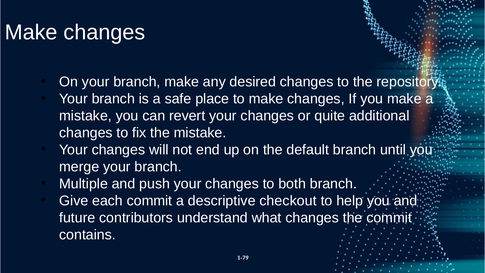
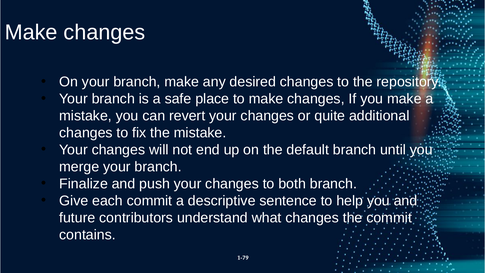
Multiple: Multiple -> Finalize
checkout: checkout -> sentence
